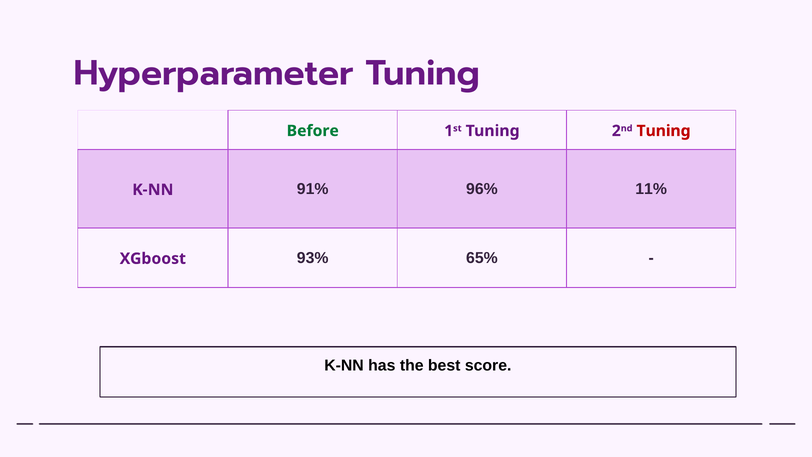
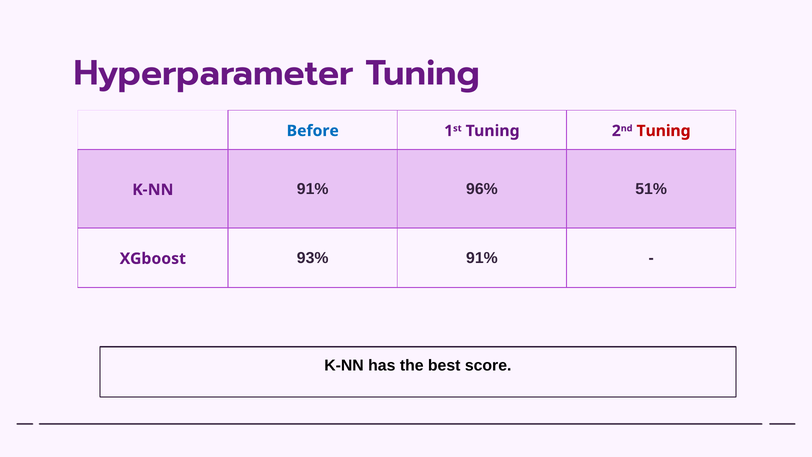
Before colour: green -> blue
11%: 11% -> 51%
93% 65%: 65% -> 91%
